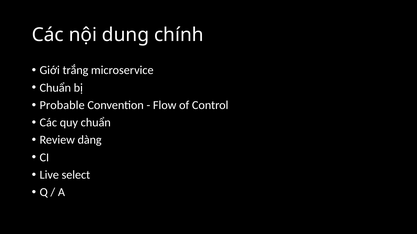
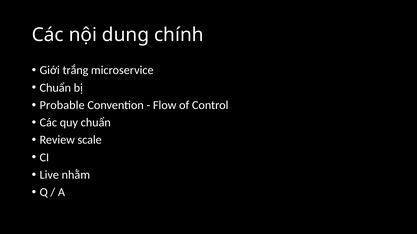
dàng: dàng -> scale
select: select -> nhằm
